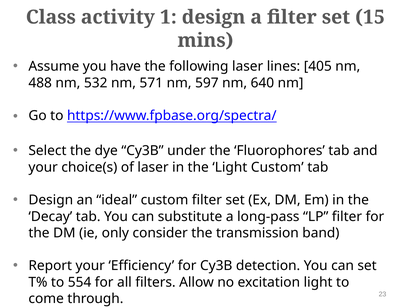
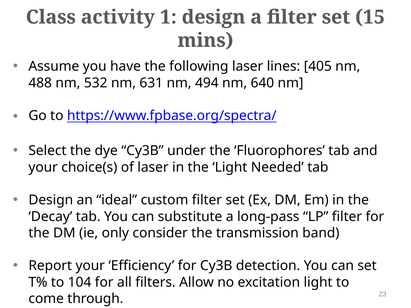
571: 571 -> 631
597: 597 -> 494
Light Custom: Custom -> Needed
554: 554 -> 104
